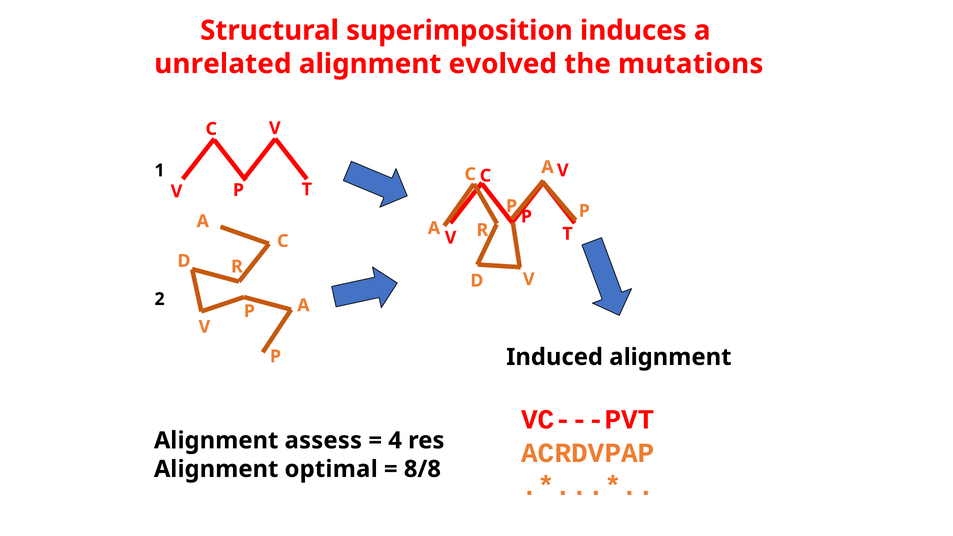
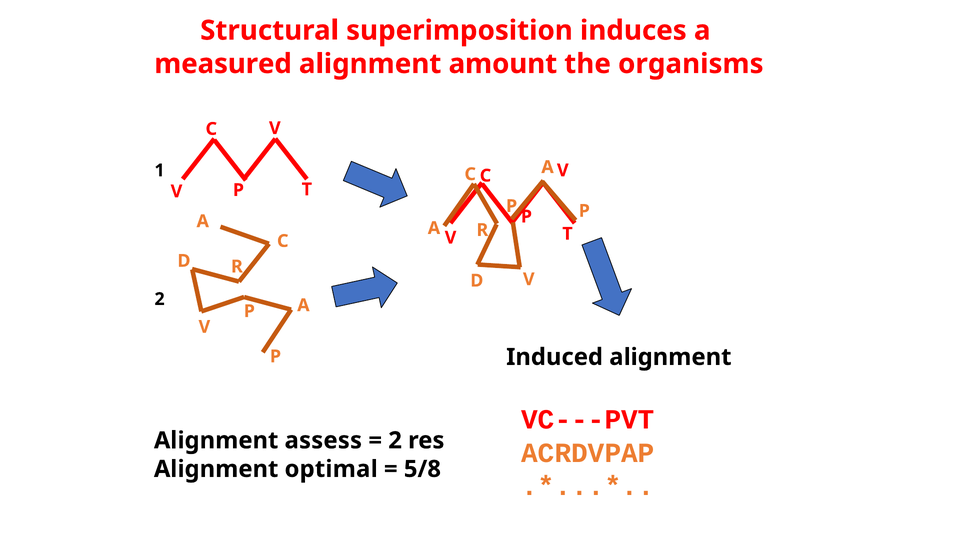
unrelated: unrelated -> measured
evolved: evolved -> amount
mutations: mutations -> organisms
4 at (395, 441): 4 -> 2
8/8: 8/8 -> 5/8
